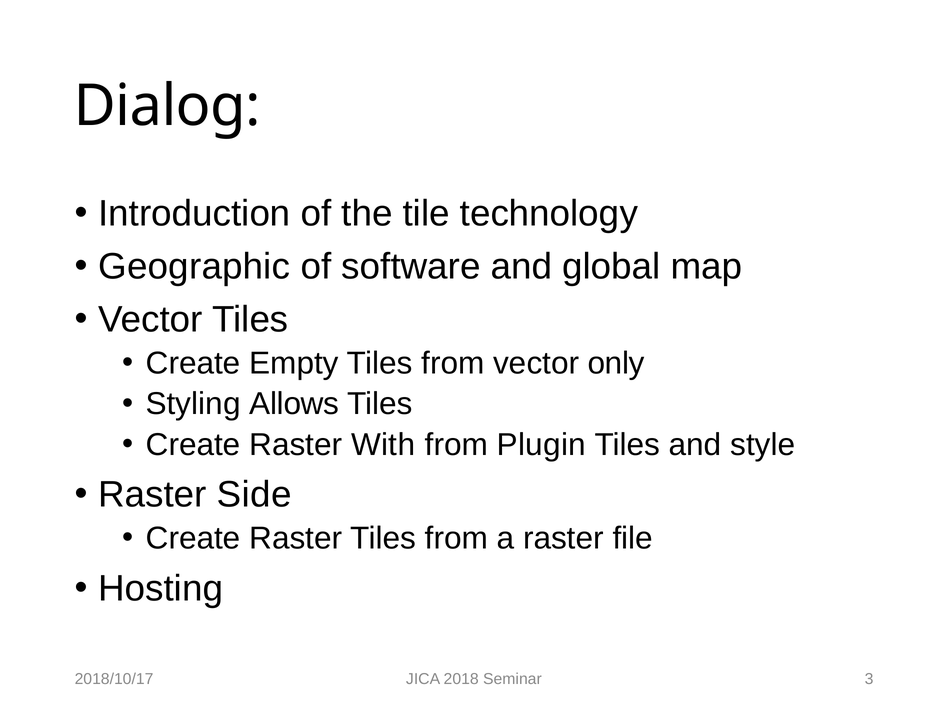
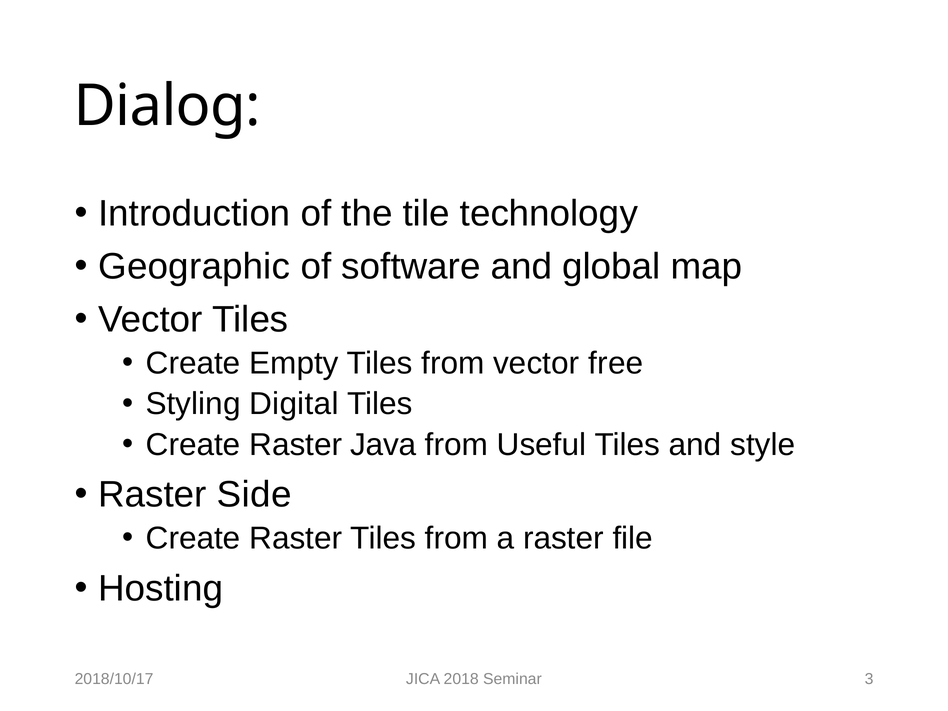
only: only -> free
Allows: Allows -> Digital
With: With -> Java
Plugin: Plugin -> Useful
